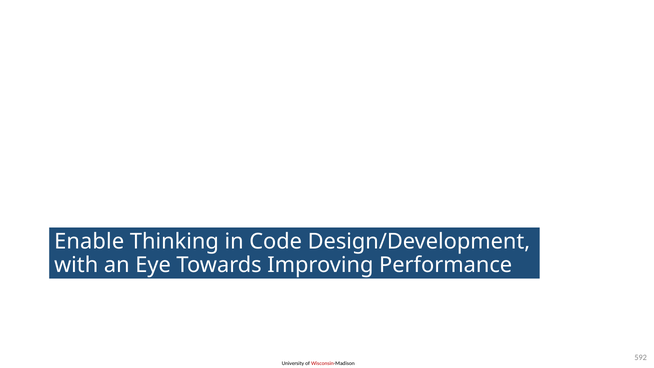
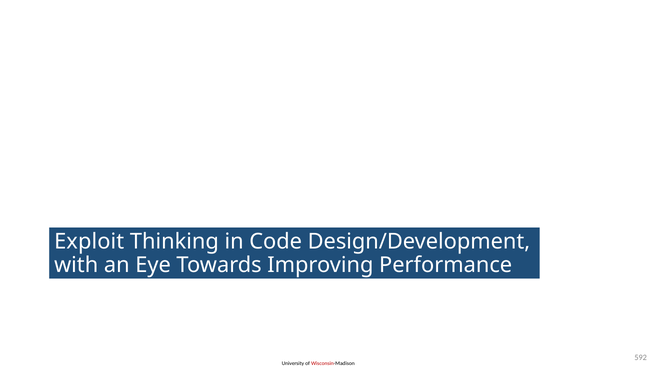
Enable: Enable -> Exploit
